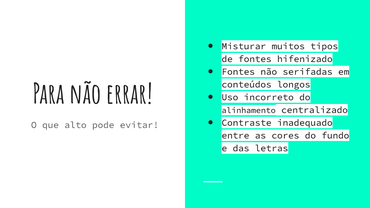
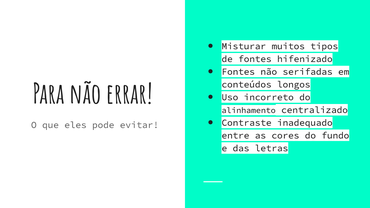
alto: alto -> eles
